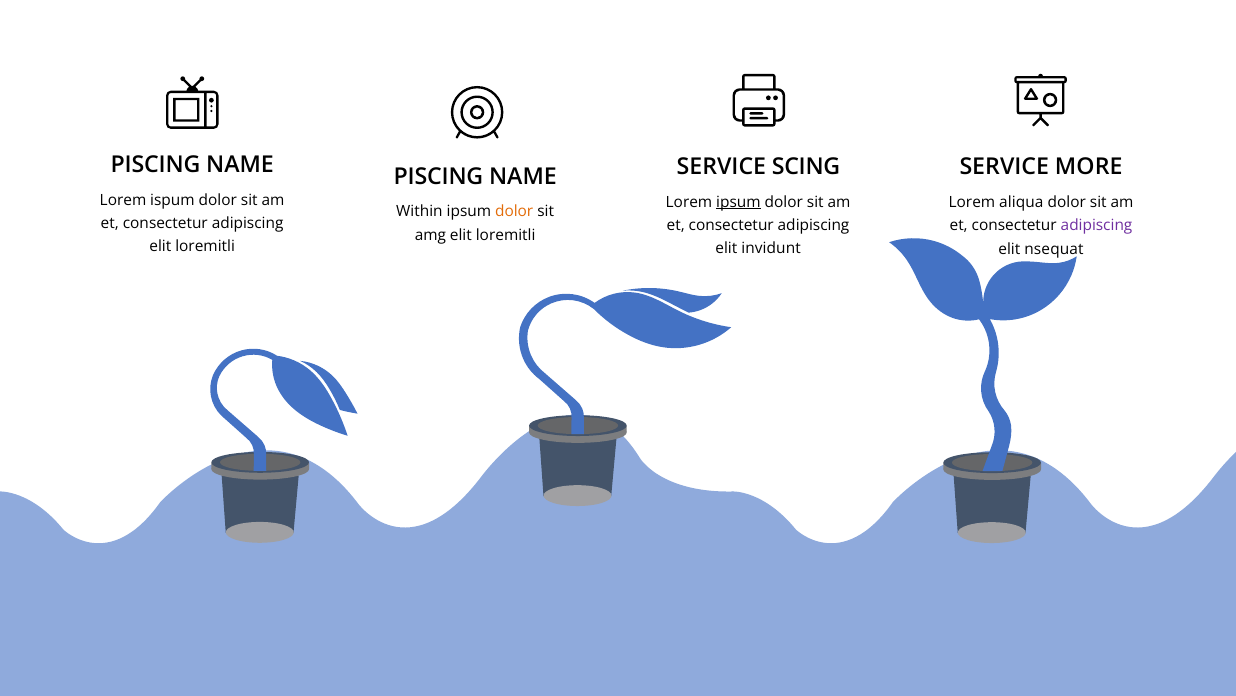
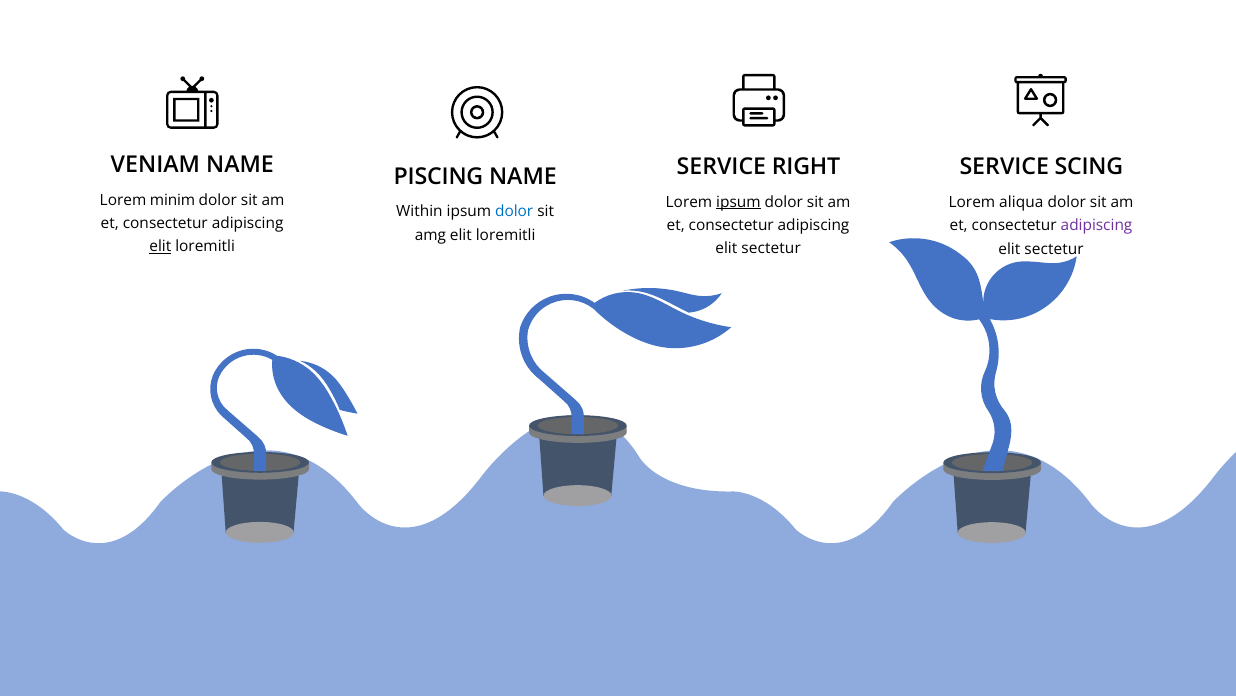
PISCING at (155, 164): PISCING -> VENIAM
SCING: SCING -> RIGHT
MORE: MORE -> SCING
ispum: ispum -> minim
dolor at (514, 212) colour: orange -> blue
elit at (160, 246) underline: none -> present
invidunt at (771, 248): invidunt -> sectetur
nsequat at (1054, 249): nsequat -> sectetur
